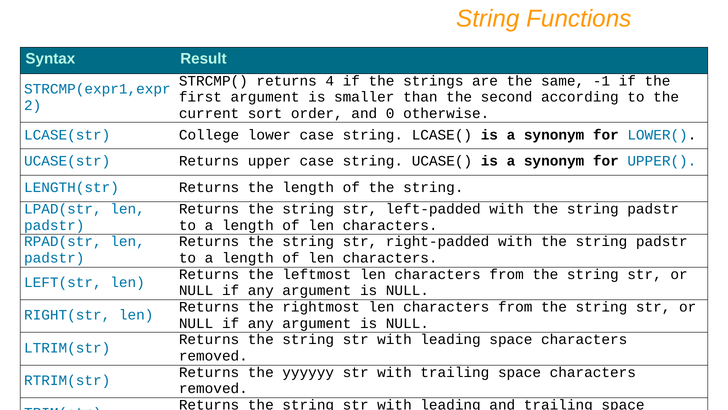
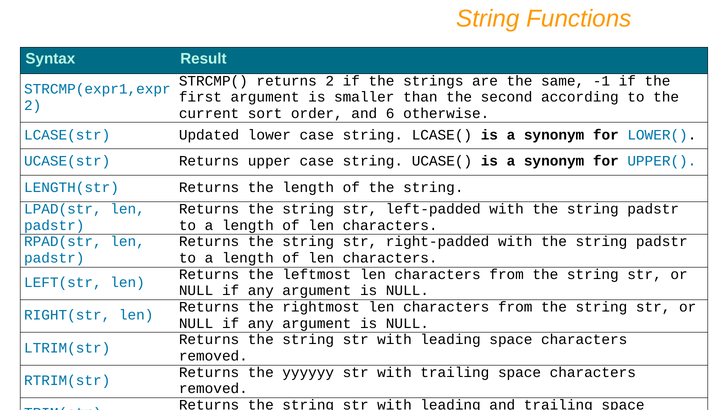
returns 4: 4 -> 2
0: 0 -> 6
College: College -> Updated
